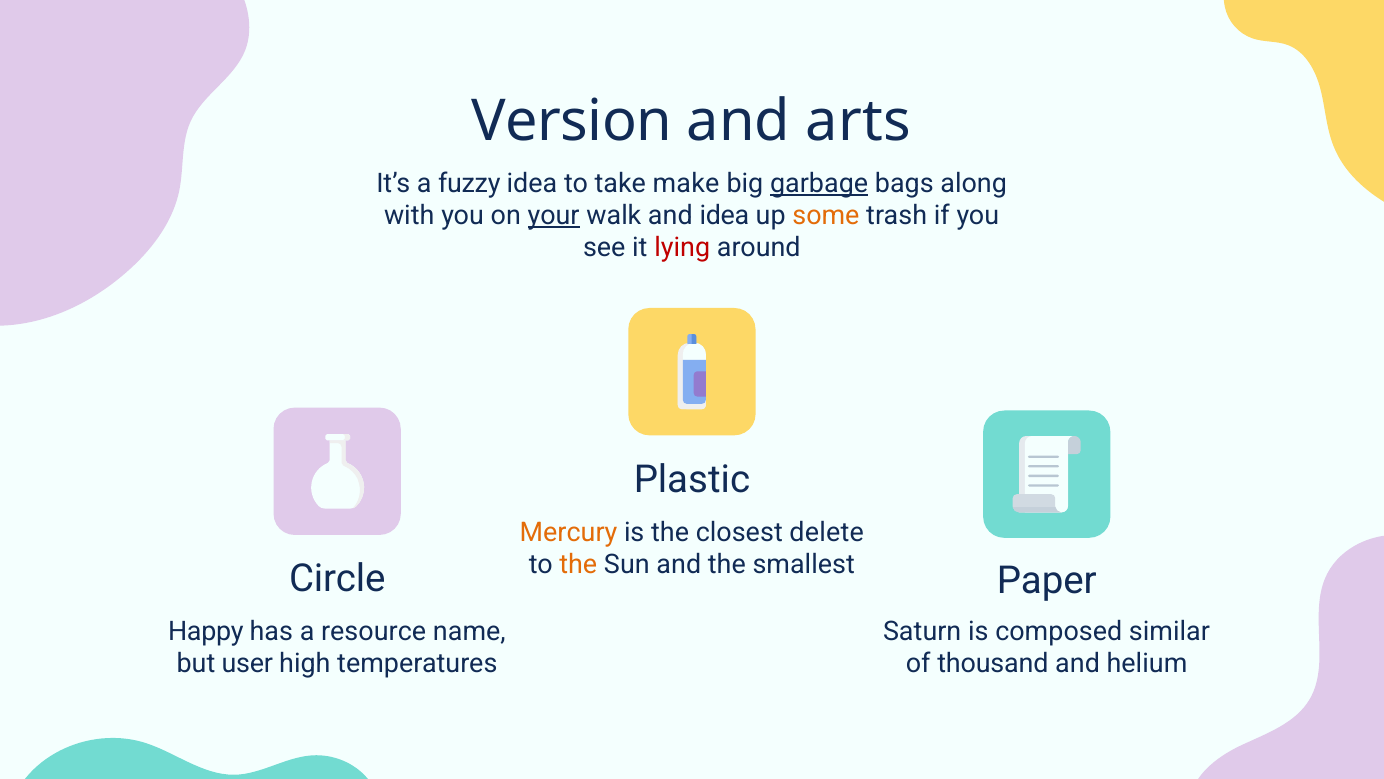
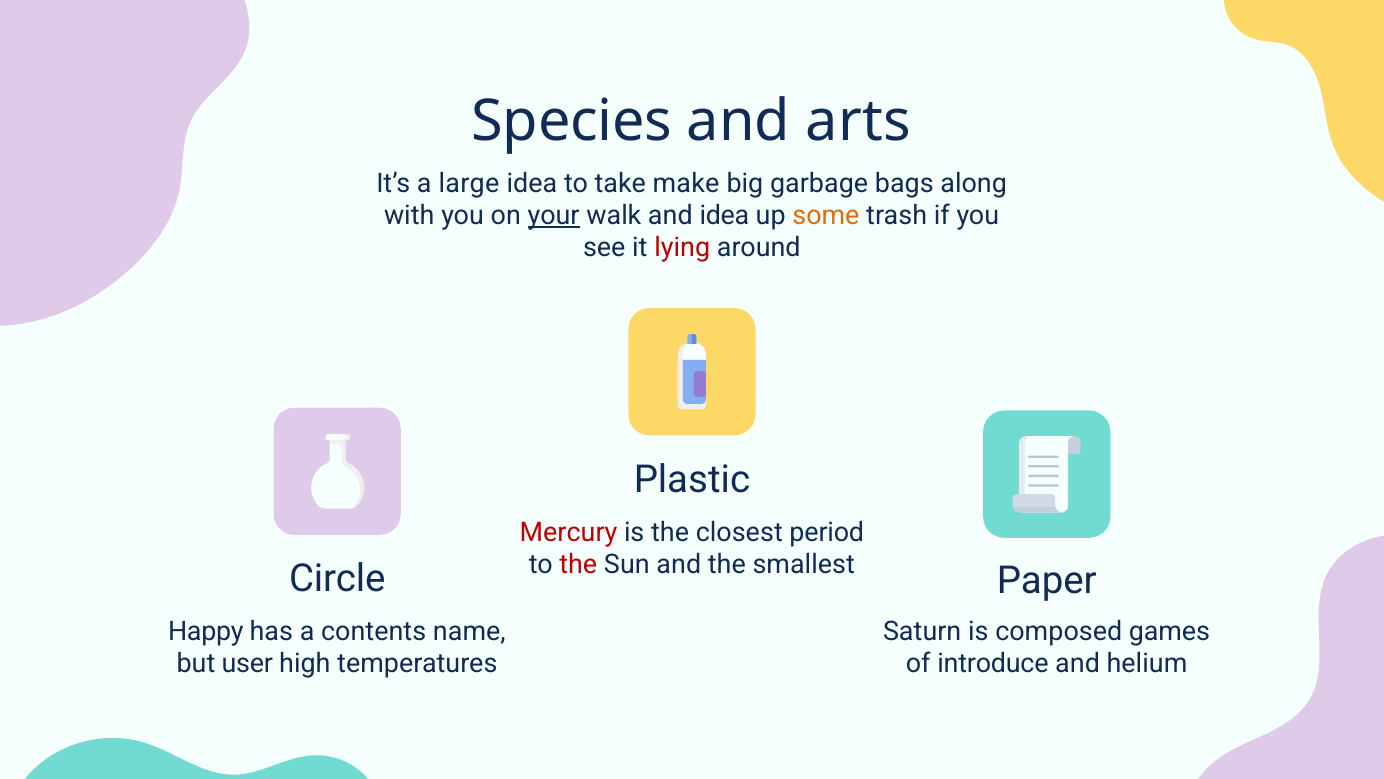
Version: Version -> Species
fuzzy: fuzzy -> large
garbage underline: present -> none
Mercury colour: orange -> red
delete: delete -> period
the at (578, 564) colour: orange -> red
resource: resource -> contents
similar: similar -> games
thousand: thousand -> introduce
